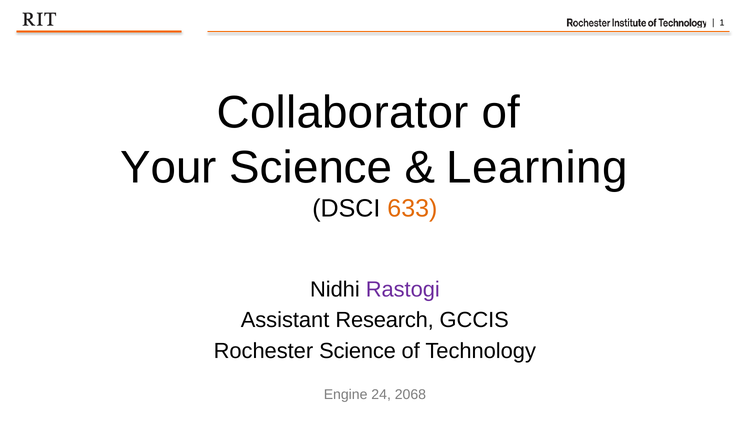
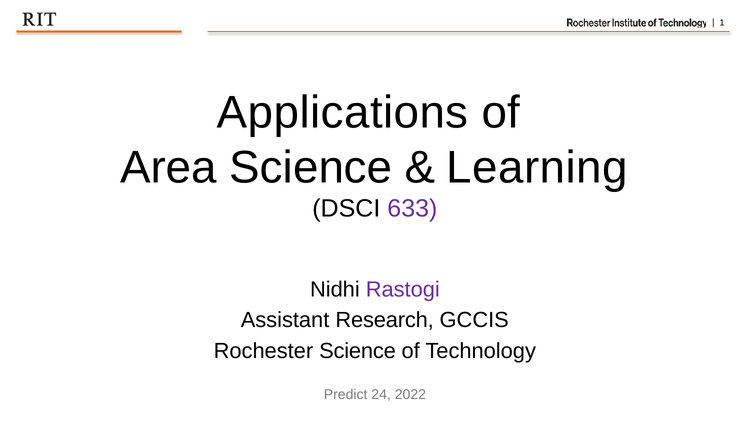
Collaborator: Collaborator -> Applications
Your: Your -> Area
633 colour: orange -> purple
Engine: Engine -> Predict
2068: 2068 -> 2022
